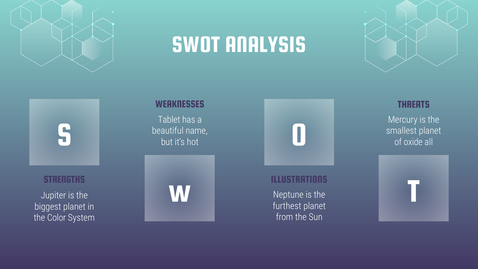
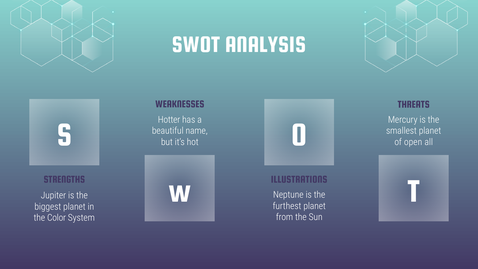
Tablet: Tablet -> Hotter
oxide: oxide -> open
